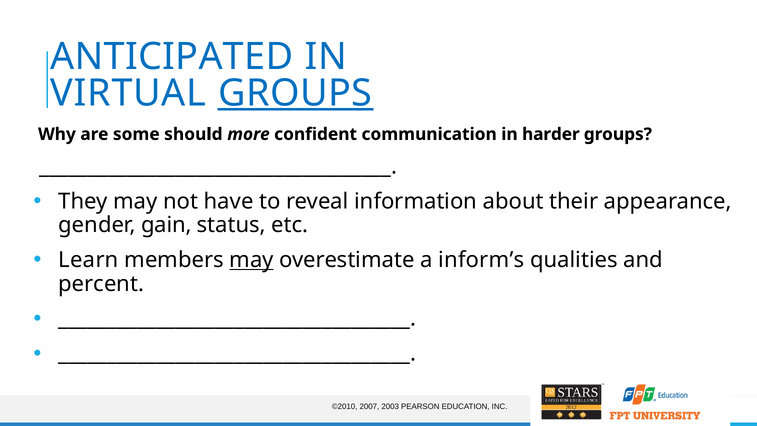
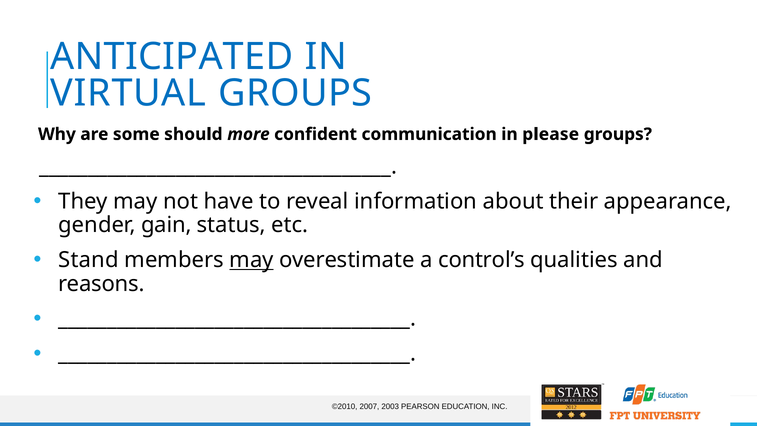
GROUPS at (295, 93) underline: present -> none
harder: harder -> please
Learn: Learn -> Stand
inform’s: inform’s -> control’s
percent: percent -> reasons
